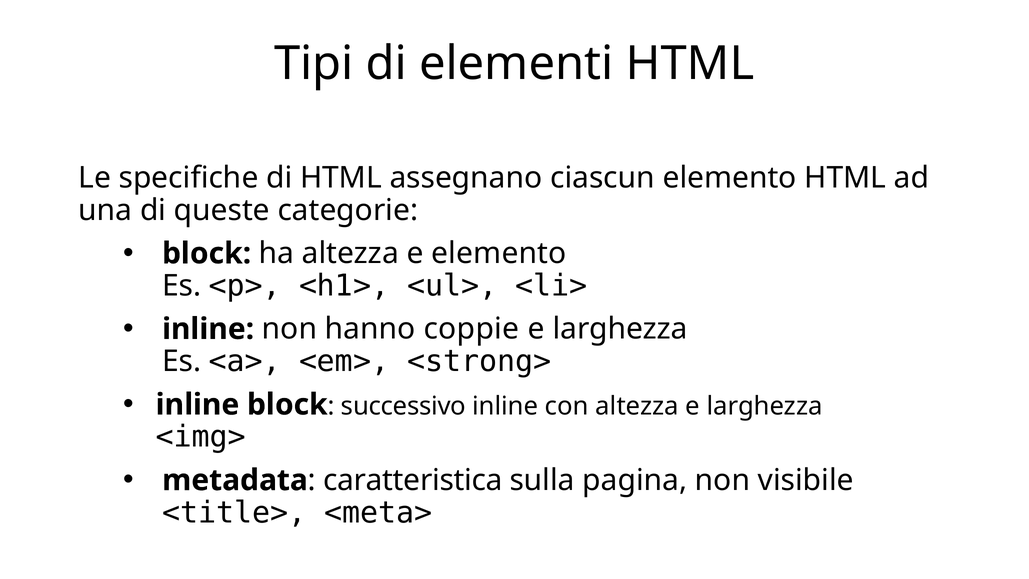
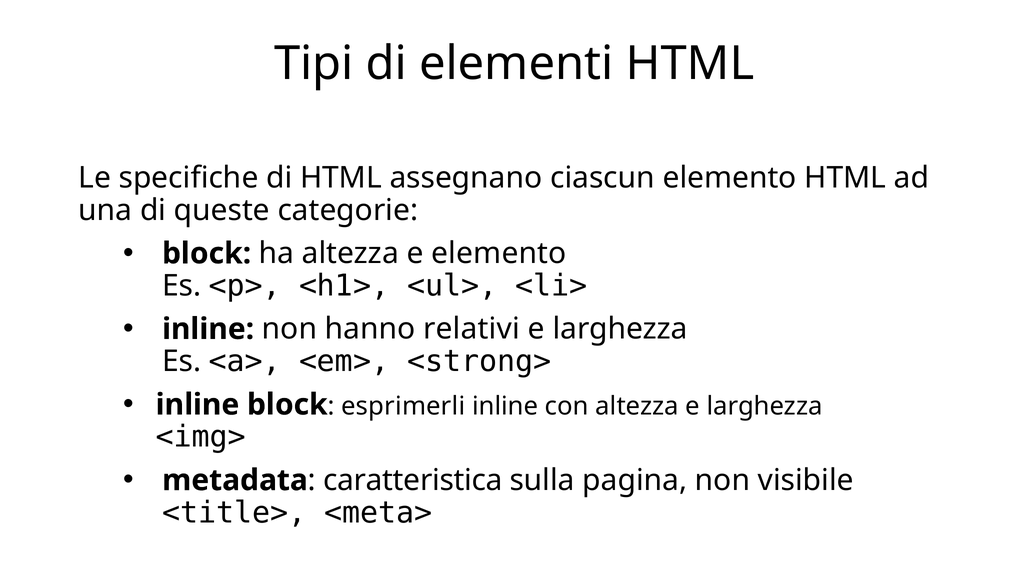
coppie: coppie -> relativi
successivo: successivo -> esprimerli
